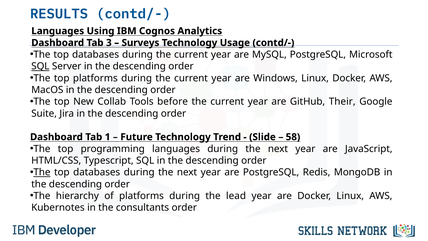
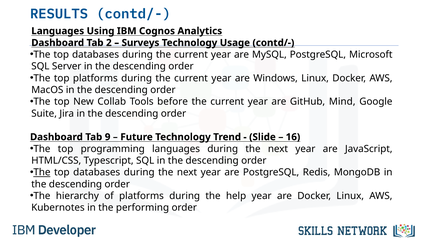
3: 3 -> 2
SQL at (40, 66) underline: present -> none
Their: Their -> Mind
1: 1 -> 9
58: 58 -> 16
lead: lead -> help
consultants: consultants -> performing
